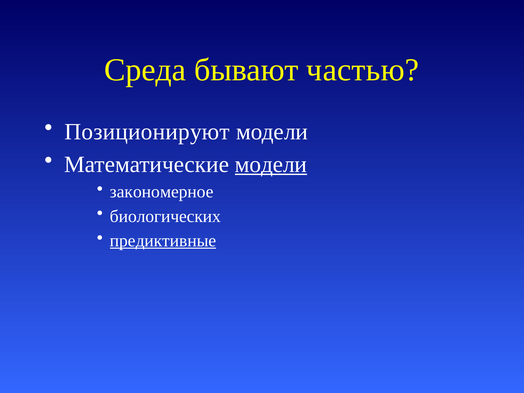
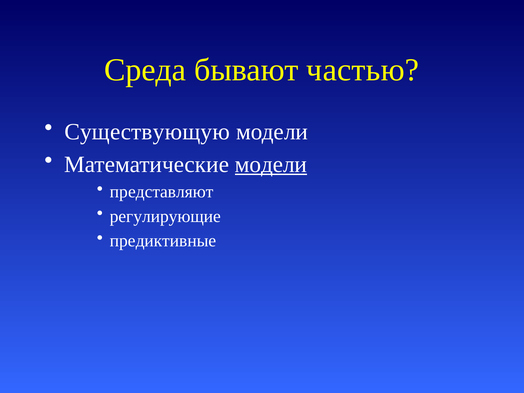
Позиционируют: Позиционируют -> Существующую
закономерное: закономерное -> представляют
биологических: биологических -> регулирующие
предиктивные underline: present -> none
